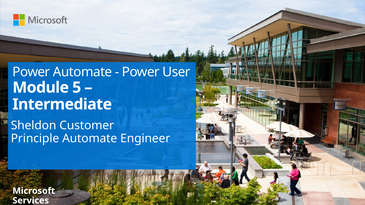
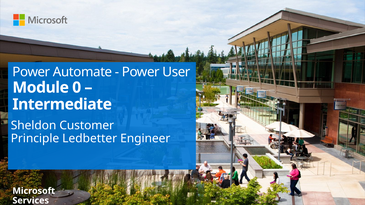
5: 5 -> 0
Principle Automate: Automate -> Ledbetter
